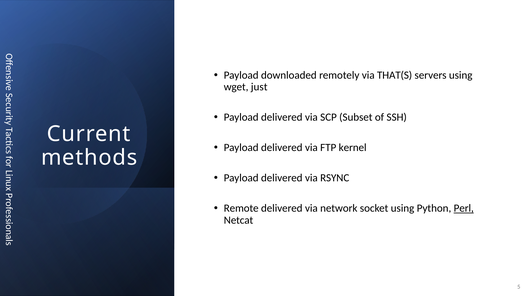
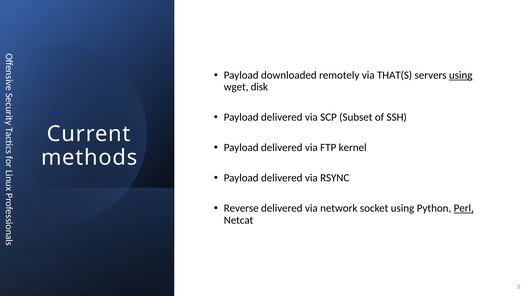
using at (461, 75) underline: none -> present
just: just -> disk
Remote: Remote -> Reverse
